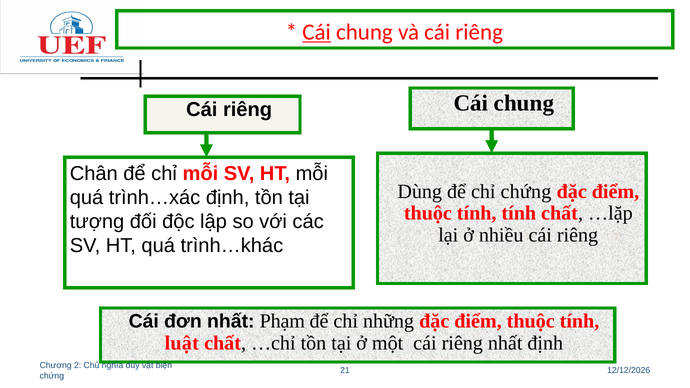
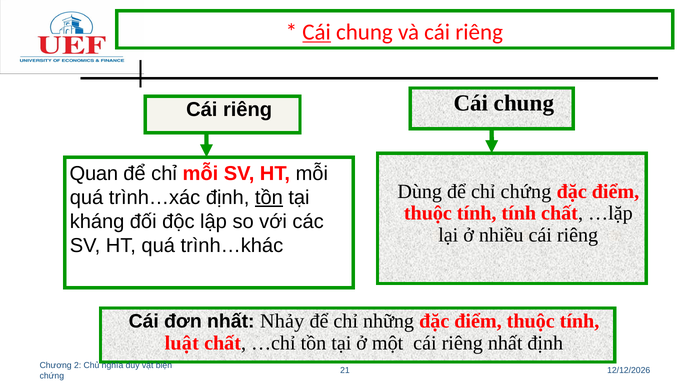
Chân: Chân -> Quan
tồn at (269, 198) underline: none -> present
tượng: tượng -> kháng
Phạm: Phạm -> Nhảy
